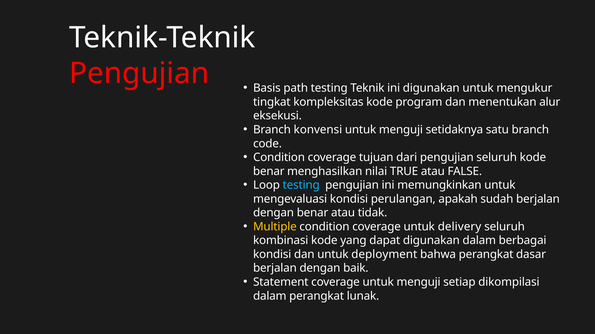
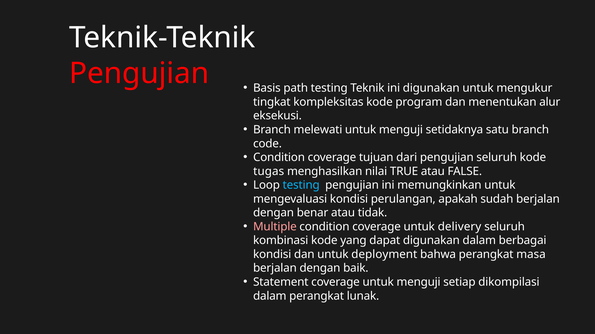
konvensi: konvensi -> melewati
benar at (269, 172): benar -> tugas
Multiple colour: yellow -> pink
dasar: dasar -> masa
